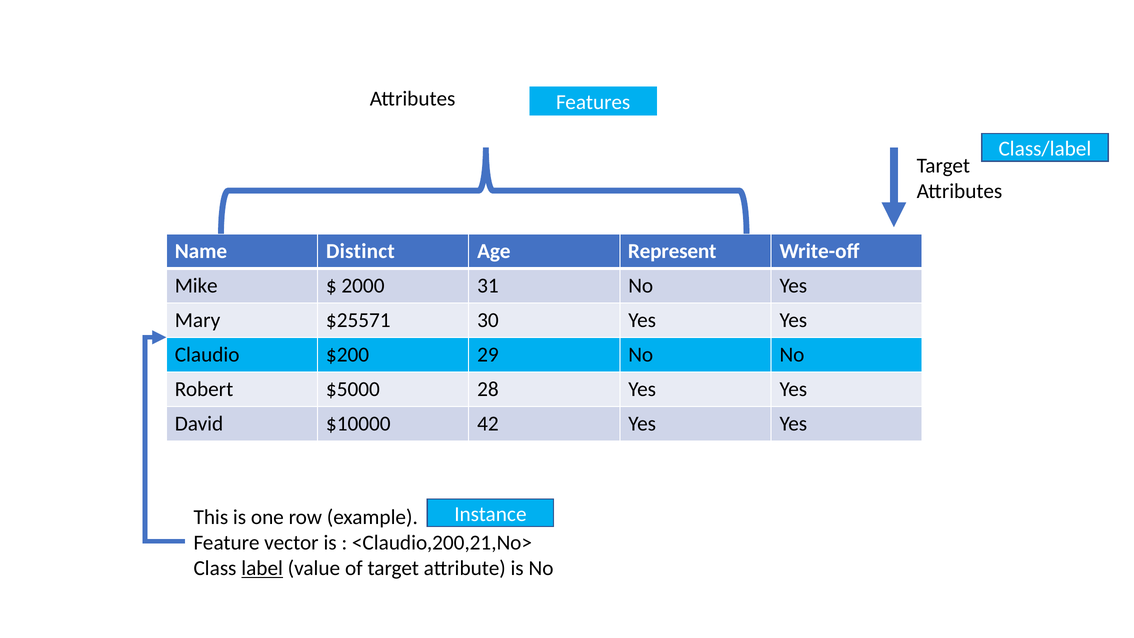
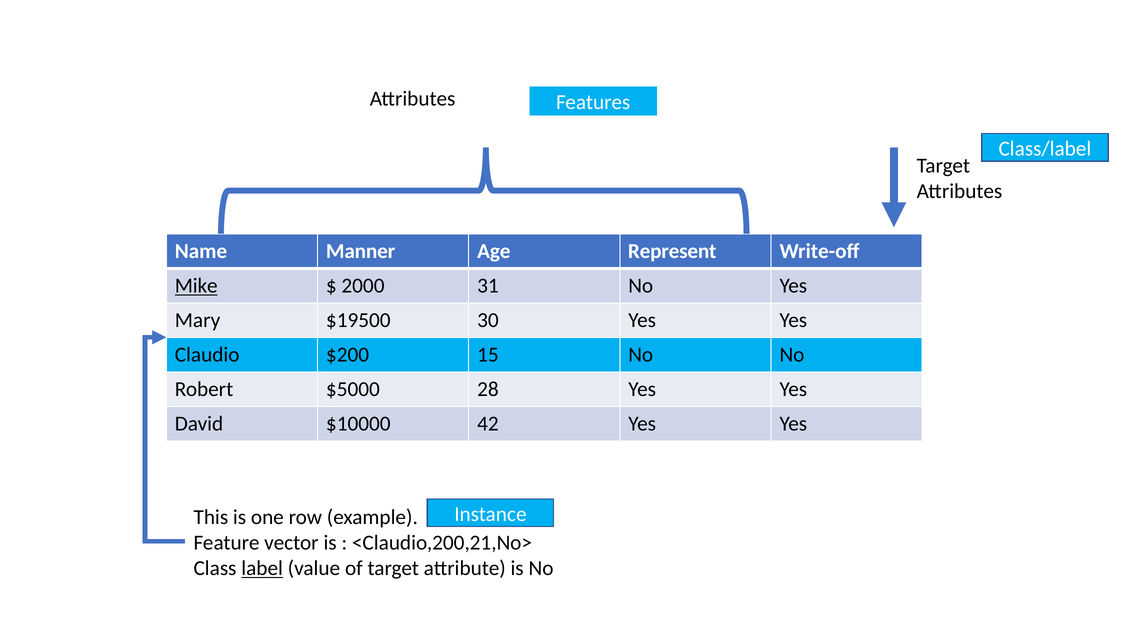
Distinct: Distinct -> Manner
Mike underline: none -> present
$25571: $25571 -> $19500
29: 29 -> 15
